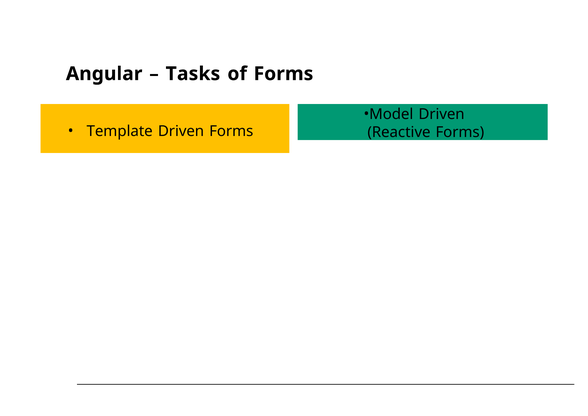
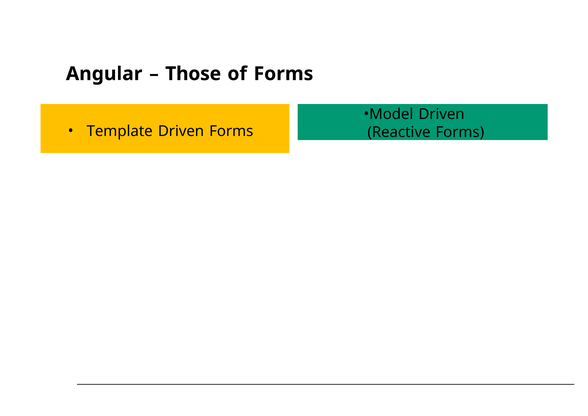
Tasks: Tasks -> Those
